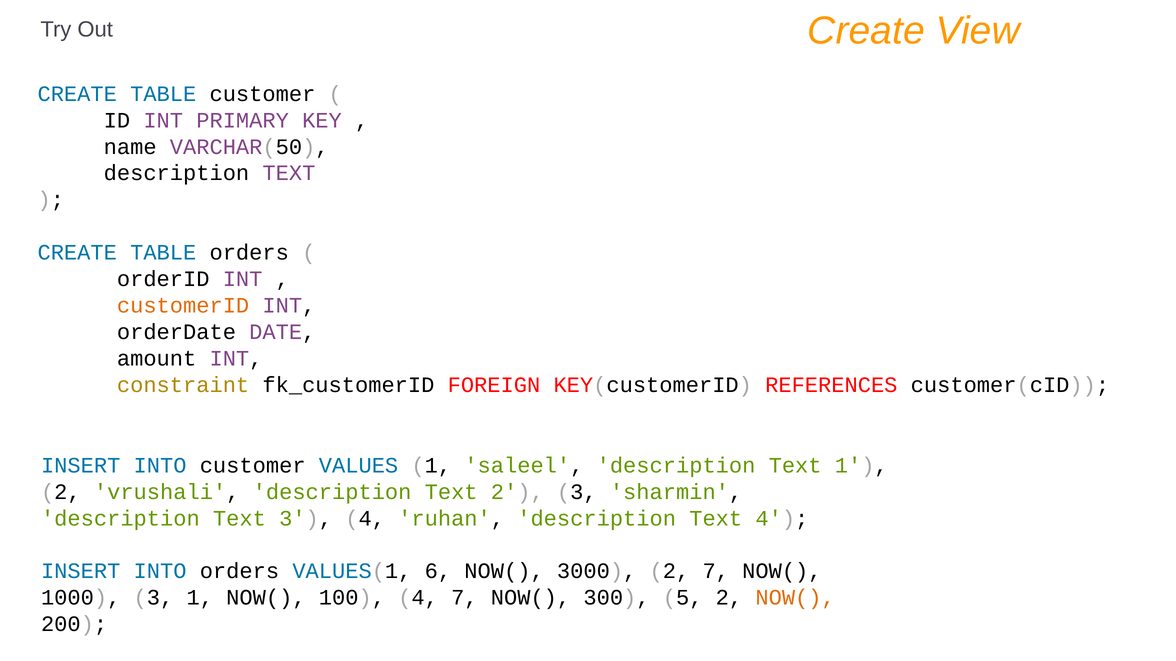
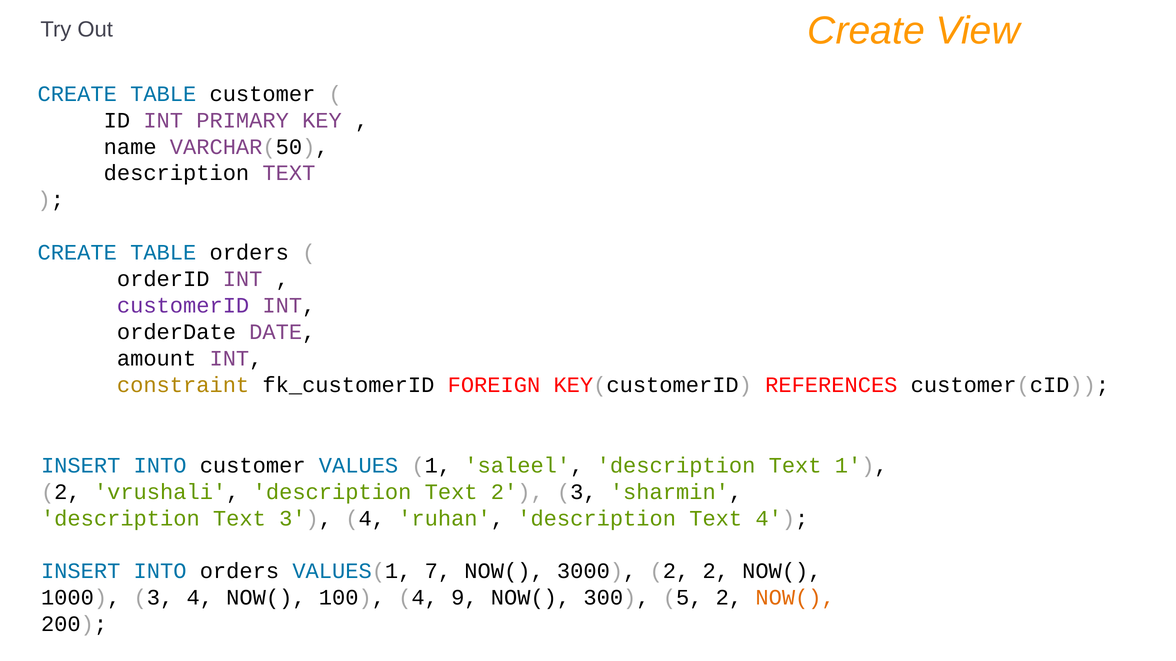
customerID colour: orange -> purple
6: 6 -> 7
2 7: 7 -> 2
1000 3 1: 1 -> 4
4 7: 7 -> 9
